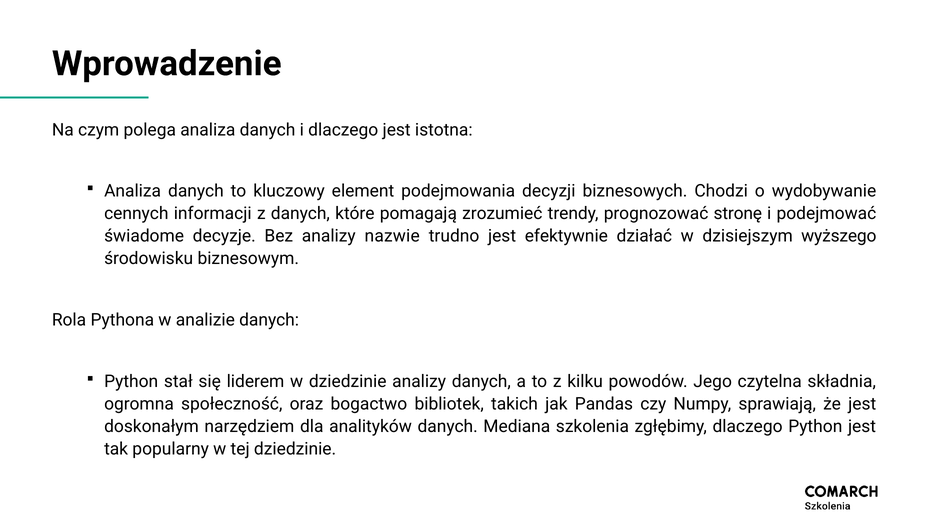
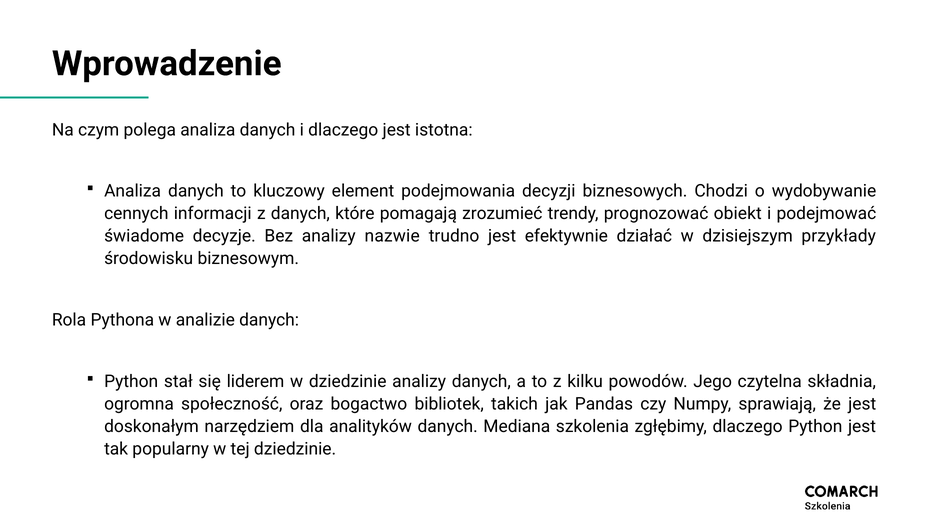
stronę: stronę -> obiekt
wyższego: wyższego -> przykłady
